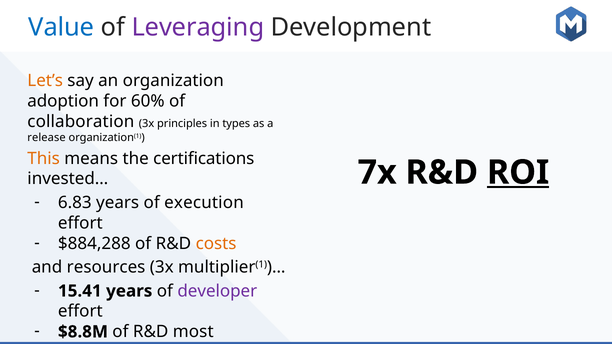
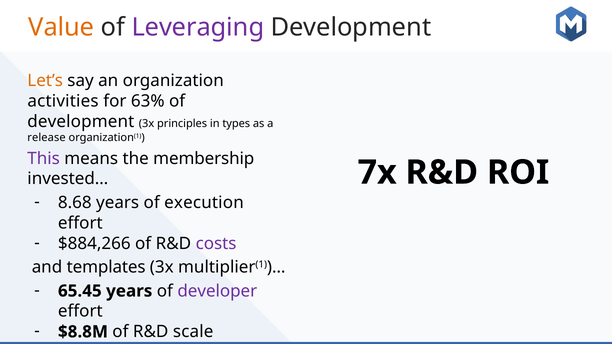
Value colour: blue -> orange
adoption: adoption -> activities
60%: 60% -> 63%
collaboration at (81, 121): collaboration -> development
This colour: orange -> purple
certifications: certifications -> membership
ROI underline: present -> none
6.83: 6.83 -> 8.68
$884,288: $884,288 -> $884,266
costs colour: orange -> purple
resources: resources -> templates
15.41: 15.41 -> 65.45
most: most -> scale
